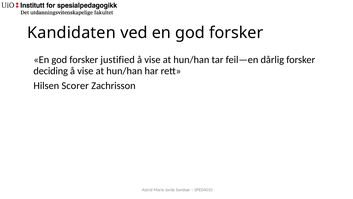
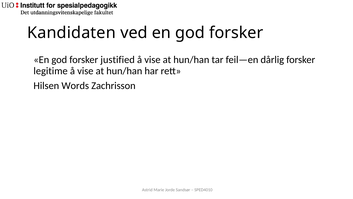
deciding: deciding -> legitime
Scorer: Scorer -> Words
